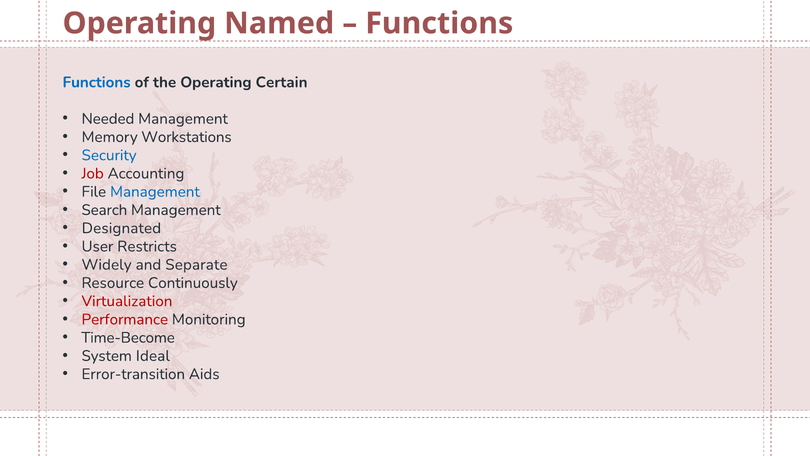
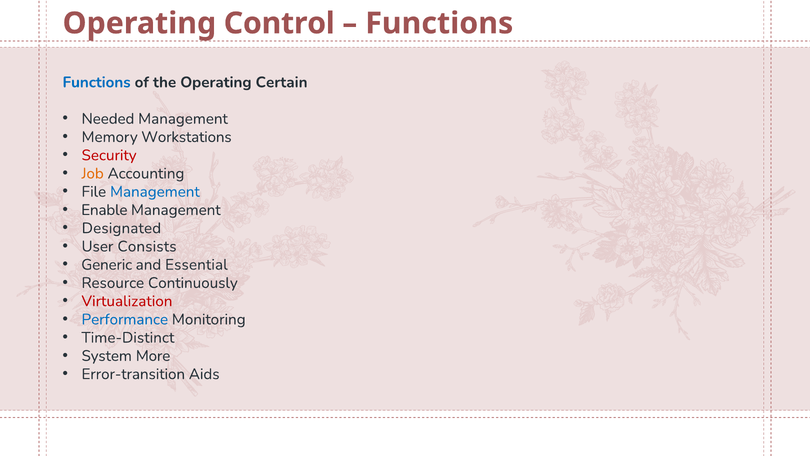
Named: Named -> Control
Security colour: blue -> red
Job colour: red -> orange
Search: Search -> Enable
Restricts: Restricts -> Consists
Widely: Widely -> Generic
Separate: Separate -> Essential
Performance colour: red -> blue
Time-Become: Time-Become -> Time-Distinct
Ideal: Ideal -> More
